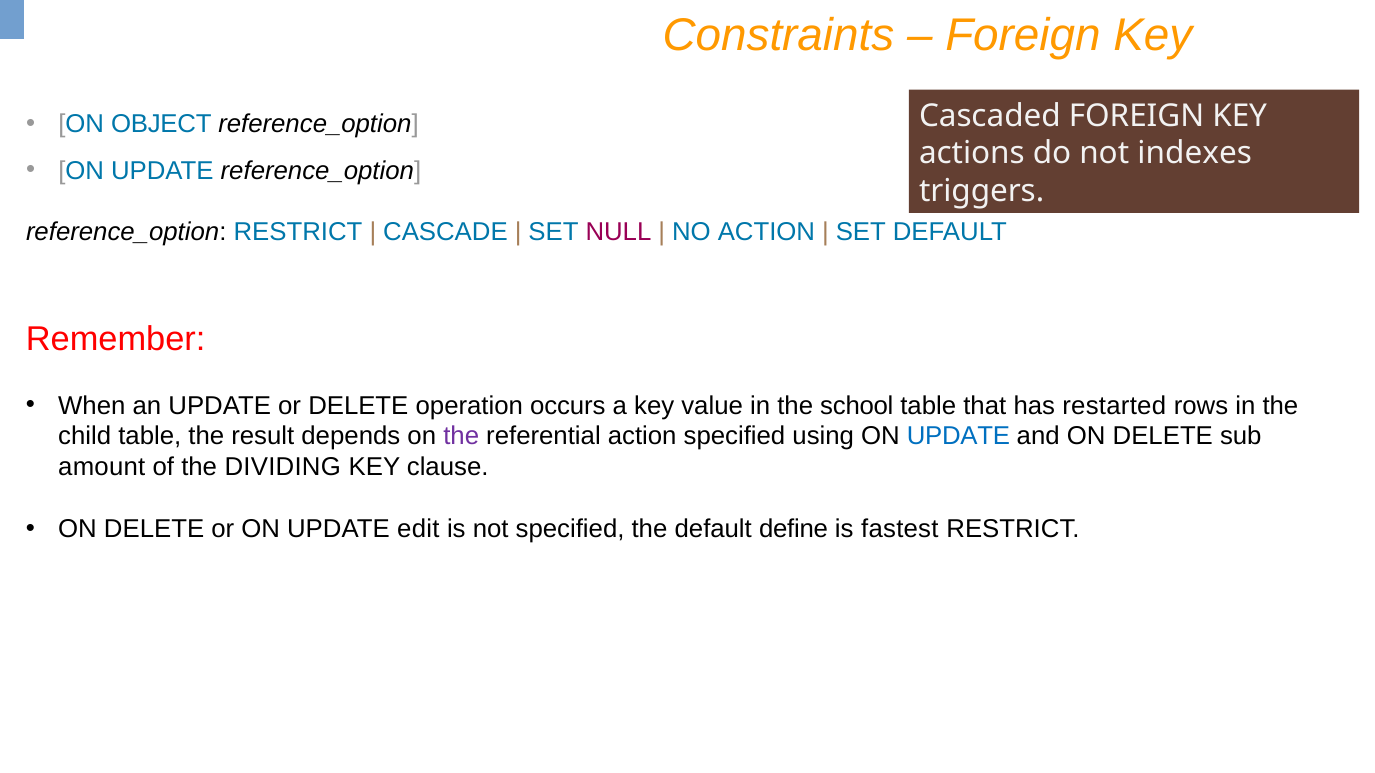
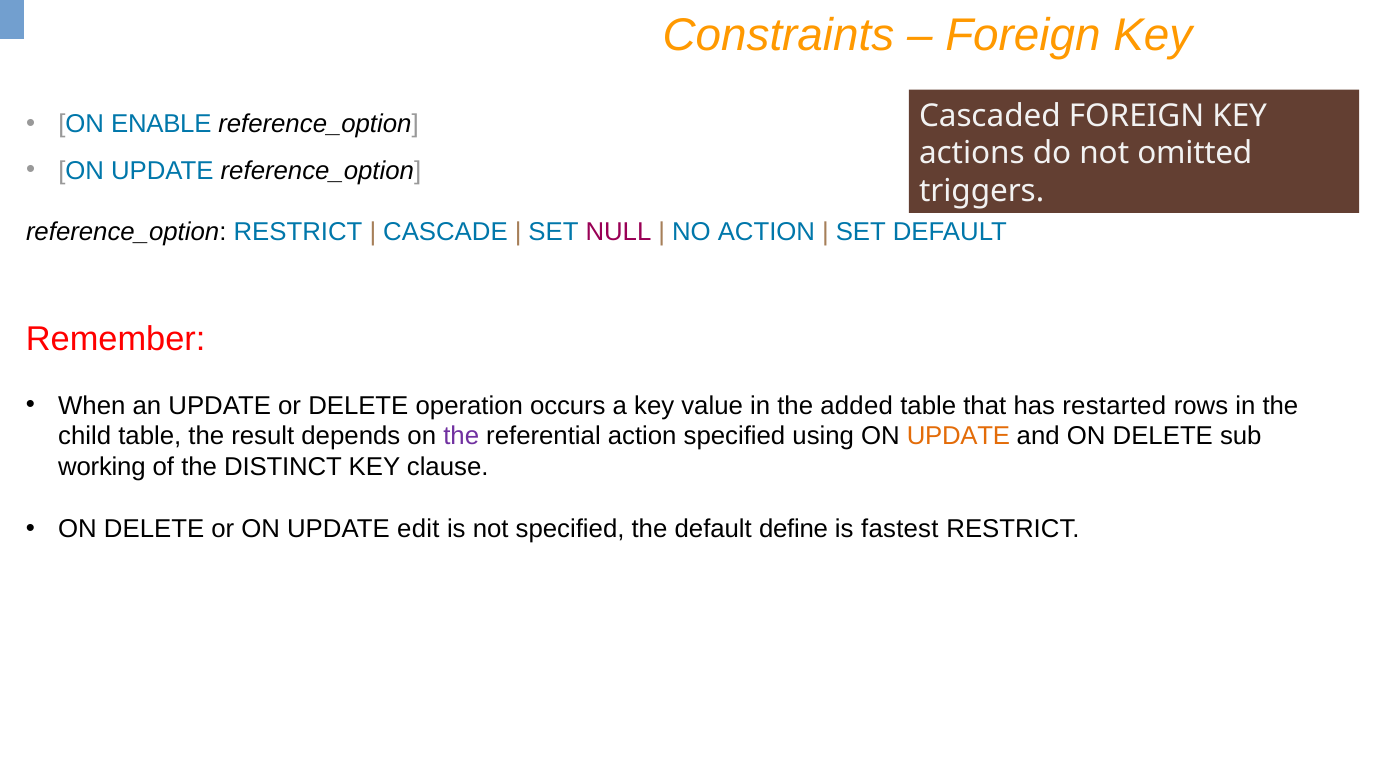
OBJECT: OBJECT -> ENABLE
indexes: indexes -> omitted
school: school -> added
UPDATE at (958, 437) colour: blue -> orange
amount: amount -> working
DIVIDING: DIVIDING -> DISTINCT
